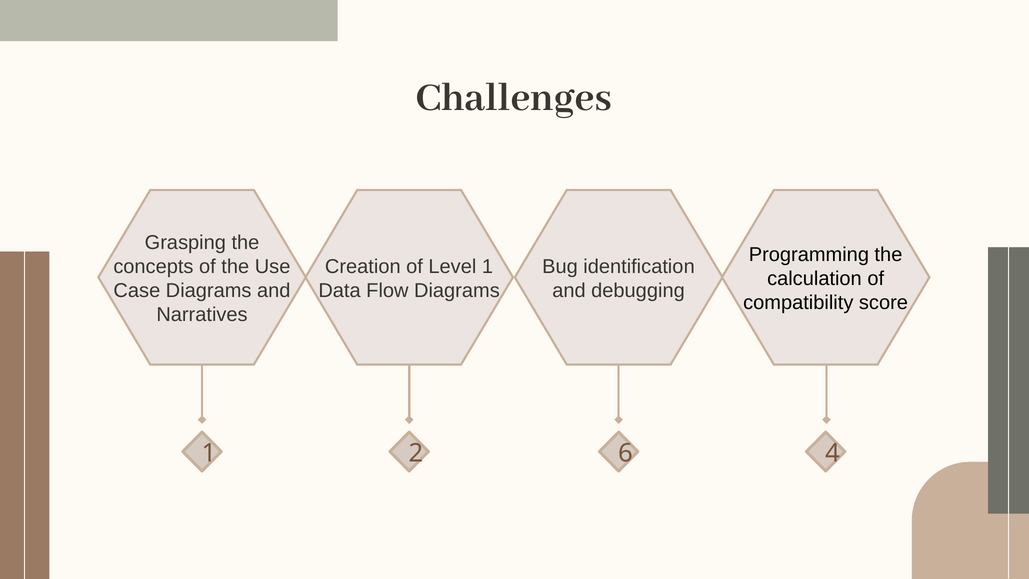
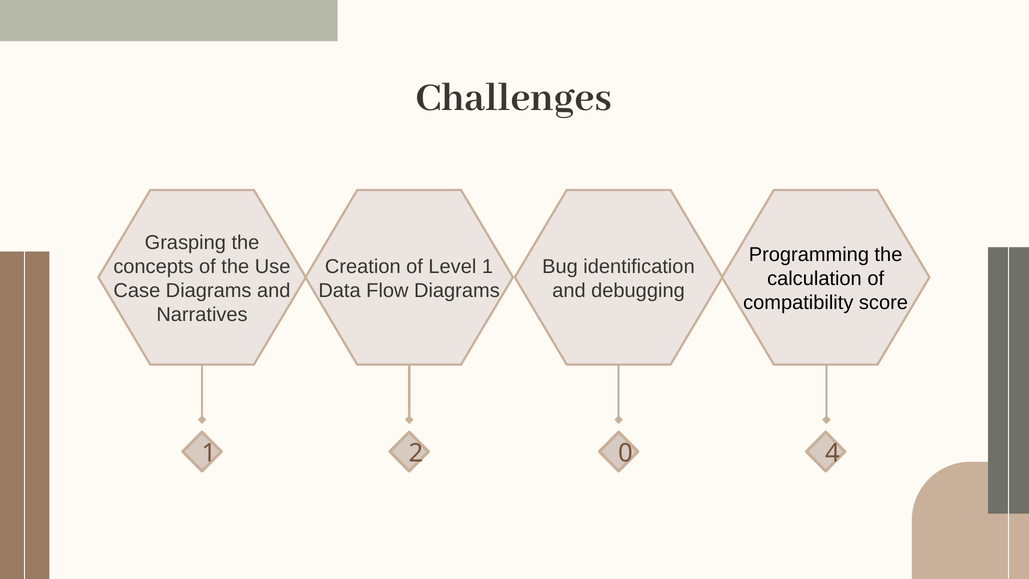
6: 6 -> 0
